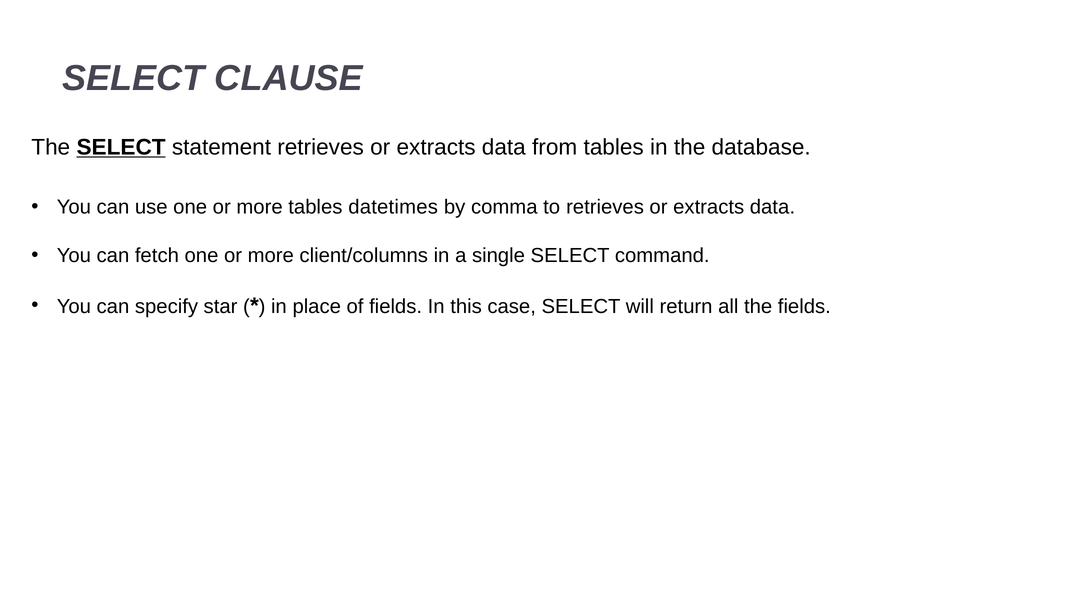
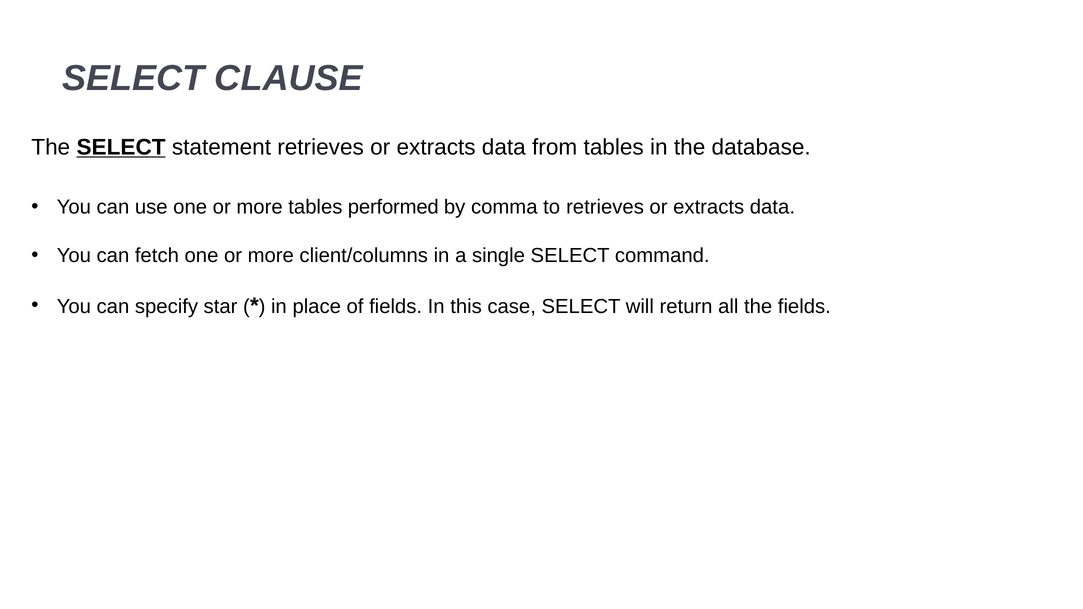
datetimes: datetimes -> performed
